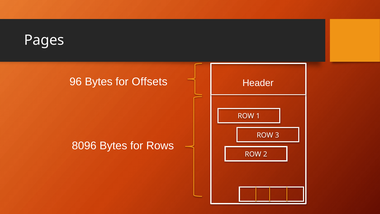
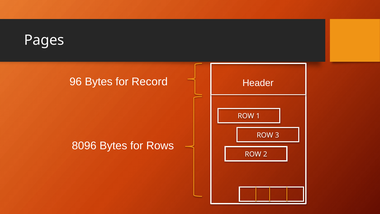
Offsets: Offsets -> Record
